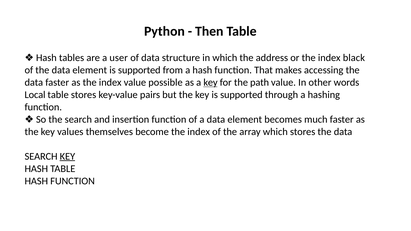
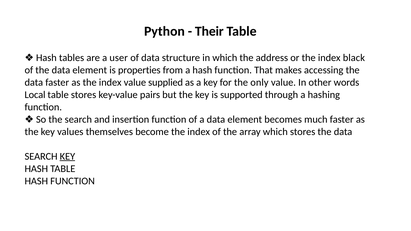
Then: Then -> Their
element is supported: supported -> properties
possible: possible -> supplied
key at (211, 82) underline: present -> none
path: path -> only
